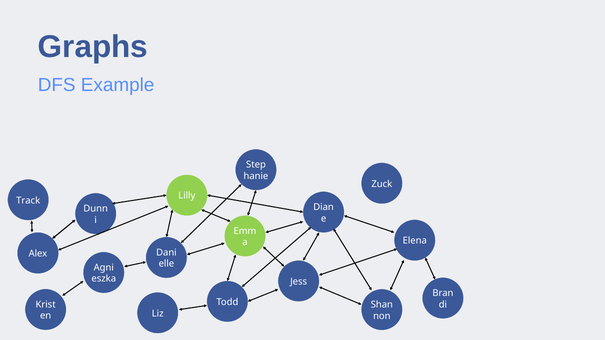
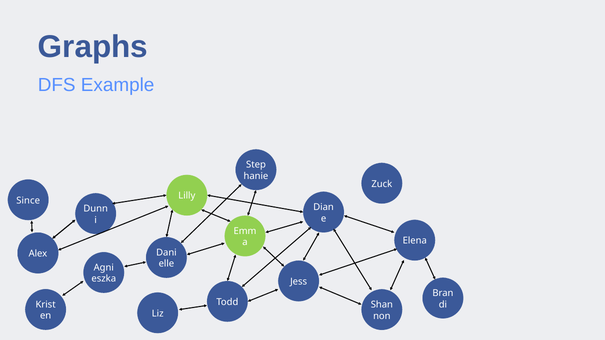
Track: Track -> Since
